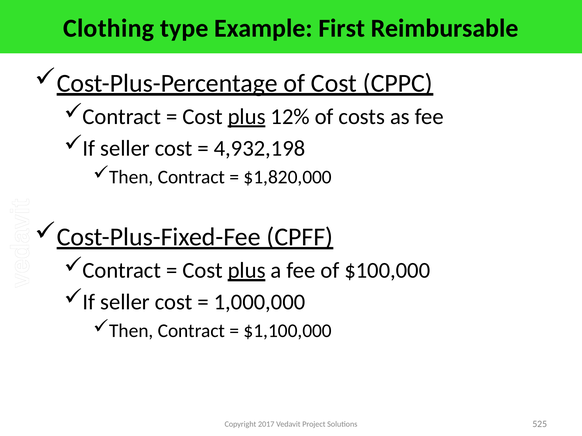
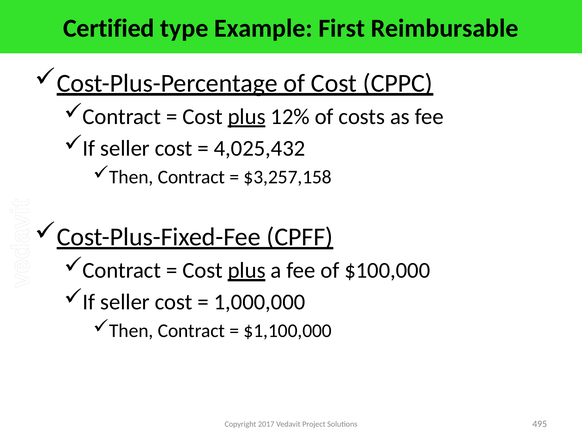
Clothing: Clothing -> Certified
4,932,198: 4,932,198 -> 4,025,432
$1,820,000: $1,820,000 -> $3,257,158
525: 525 -> 495
